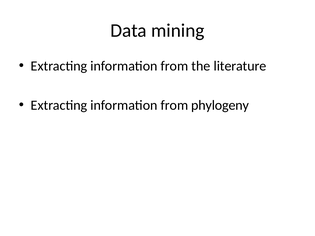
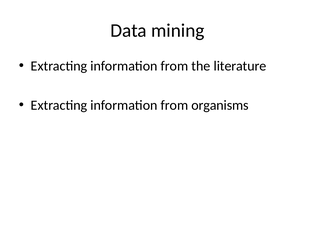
phylogeny: phylogeny -> organisms
